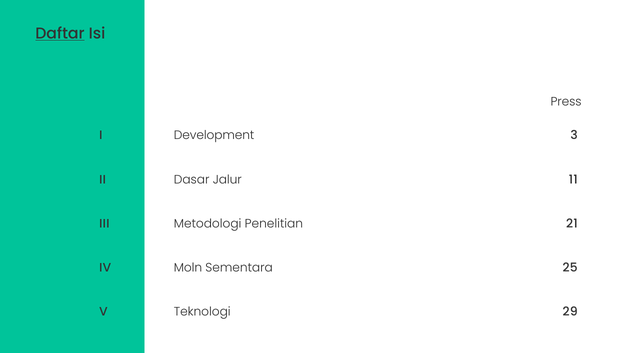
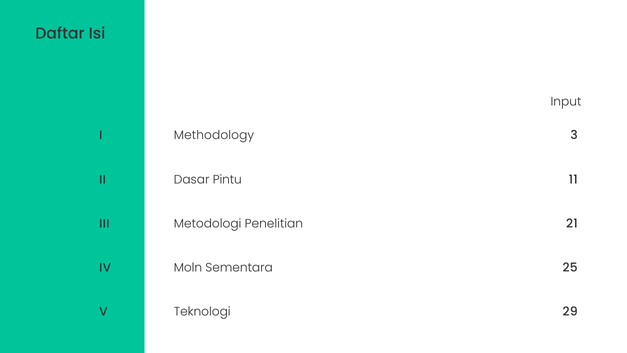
Daftar underline: present -> none
Press: Press -> Input
Development: Development -> Methodology
Jalur: Jalur -> Pintu
